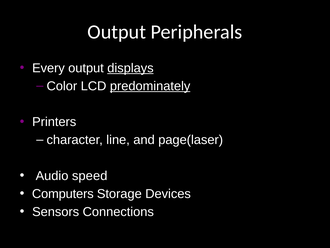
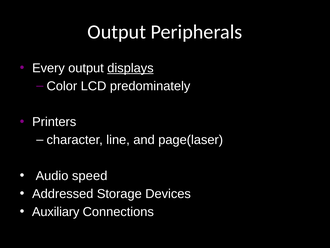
predominately underline: present -> none
Computers: Computers -> Addressed
Sensors: Sensors -> Auxiliary
